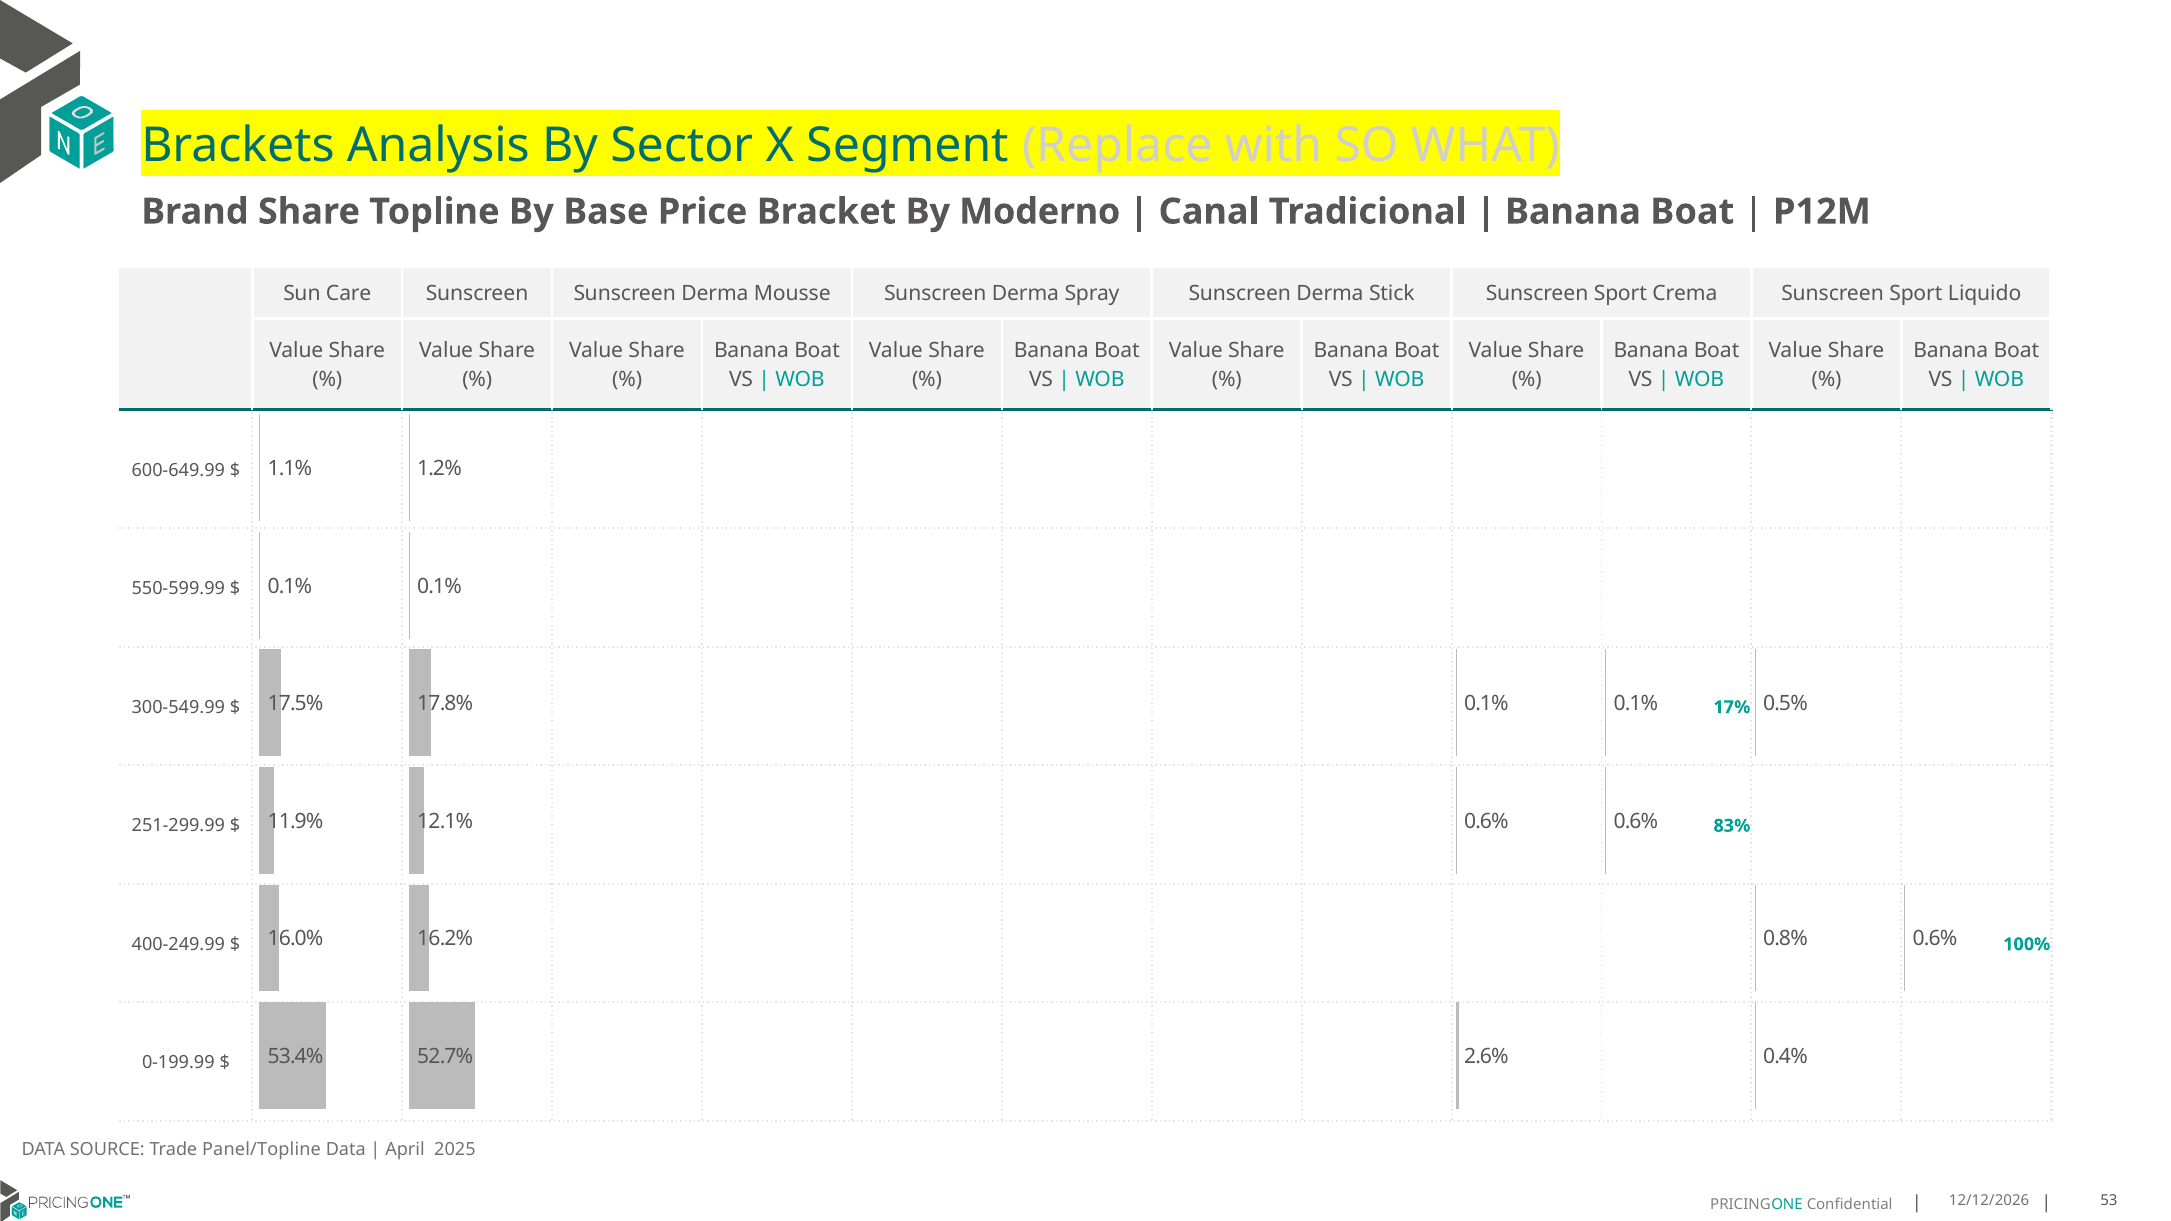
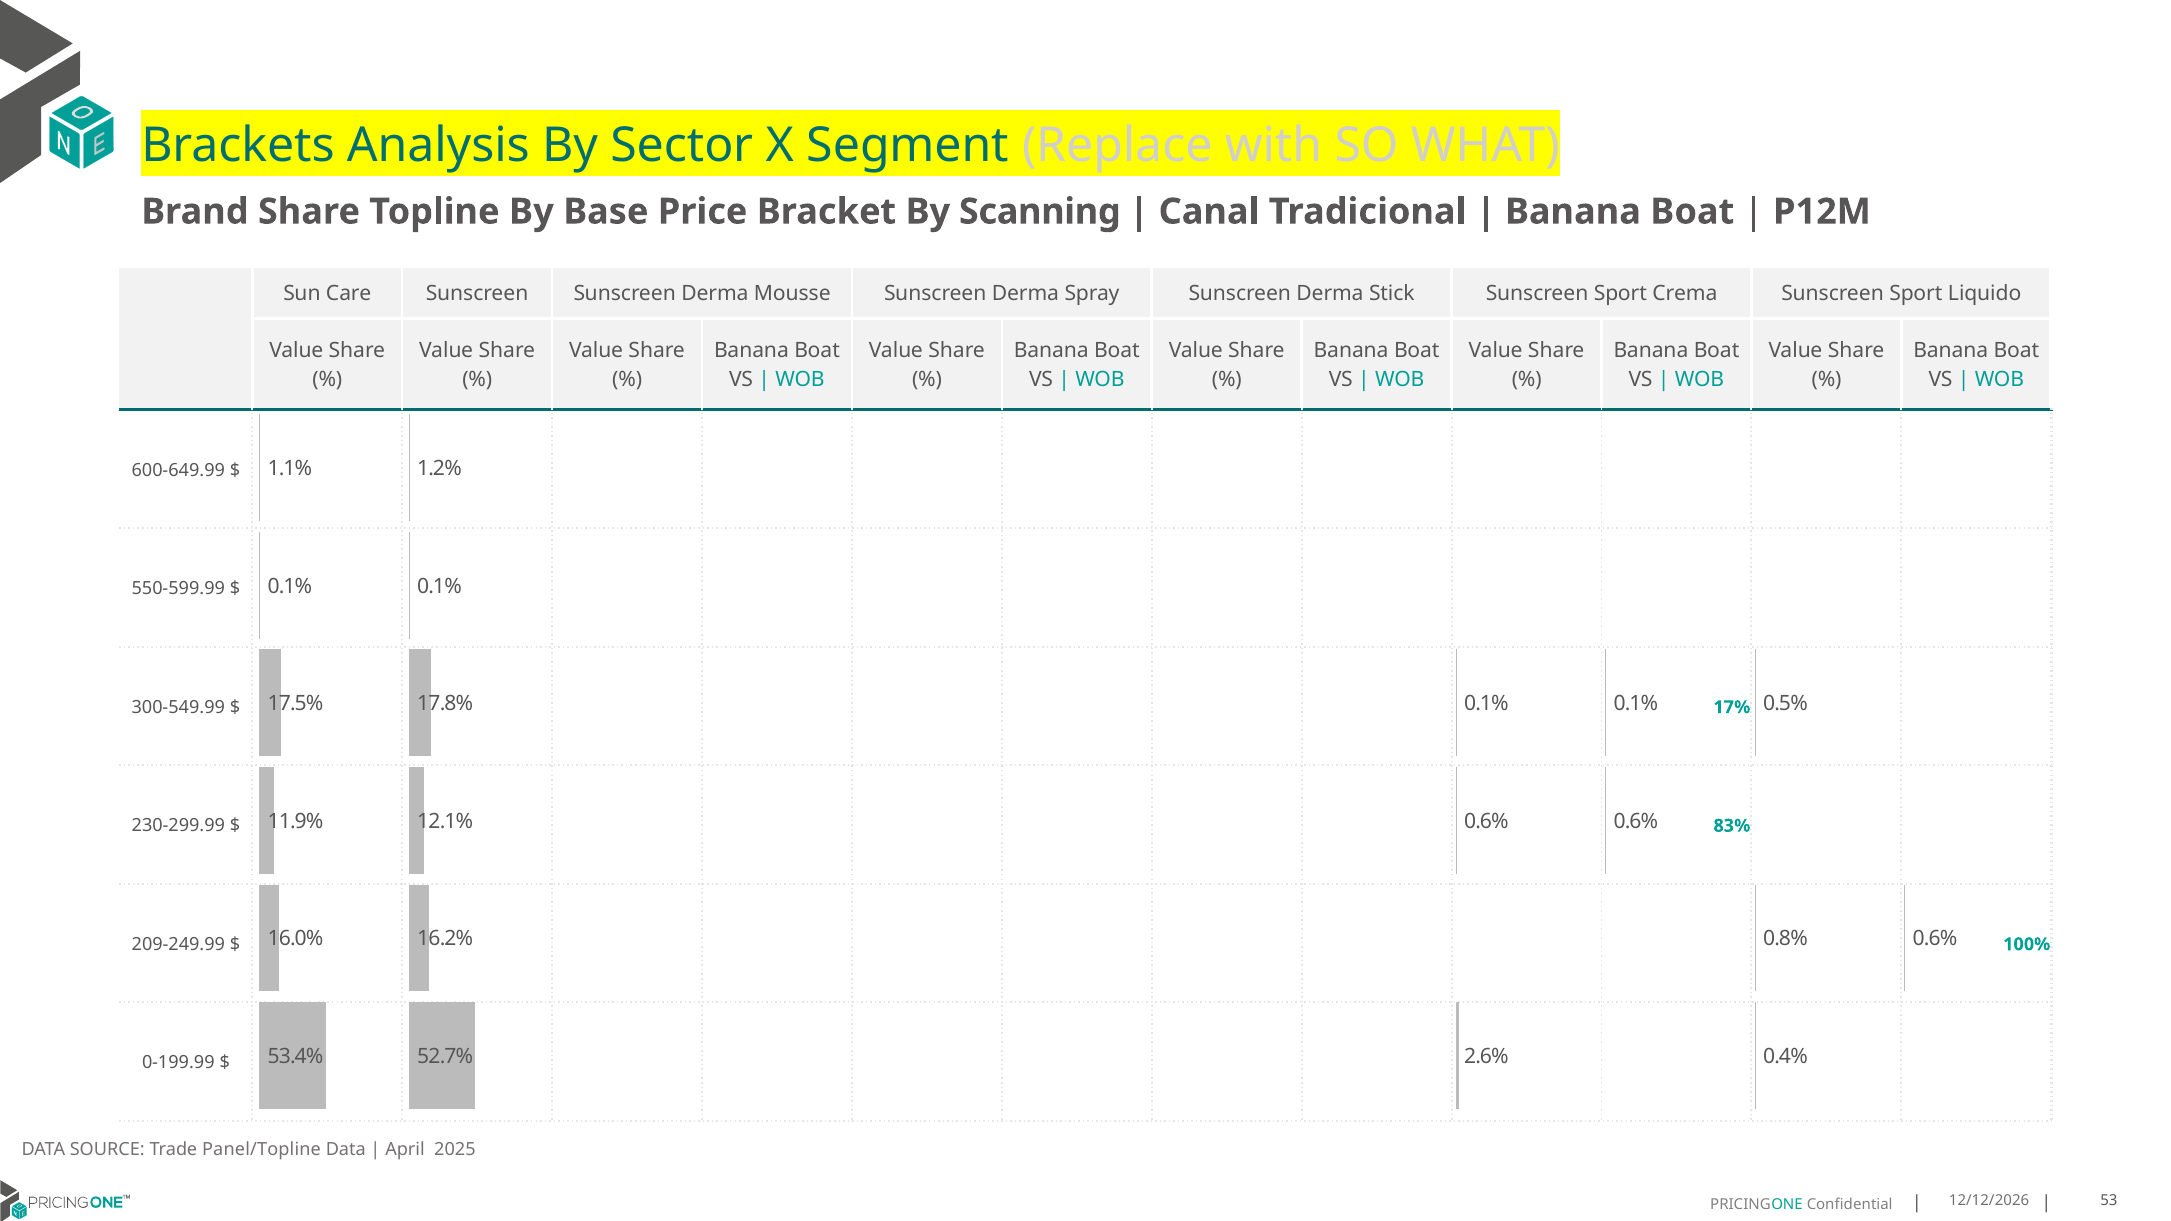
Moderno: Moderno -> Scanning
251-299.99: 251-299.99 -> 230-299.99
400-249.99: 400-249.99 -> 209-249.99
